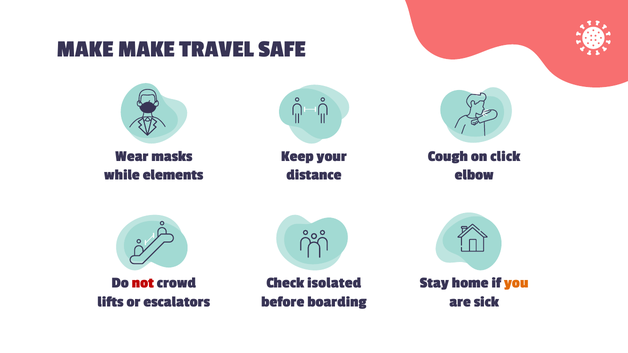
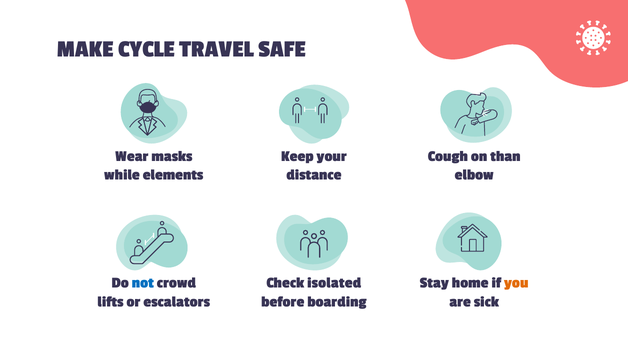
MAKE MAKE: MAKE -> CYCLE
click: click -> than
not colour: red -> blue
